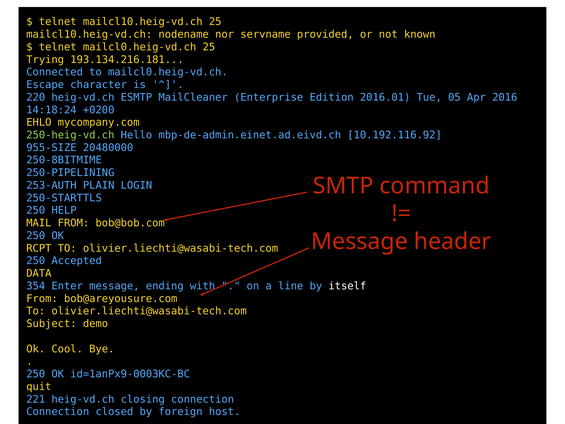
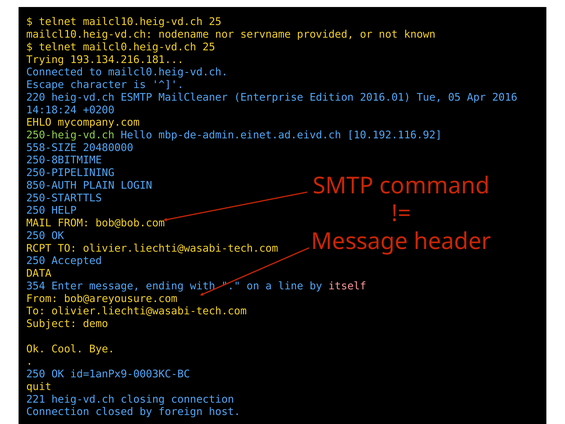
955-SIZE: 955-SIZE -> 558-SIZE
253-AUTH: 253-AUTH -> 850-AUTH
itself colour: white -> pink
